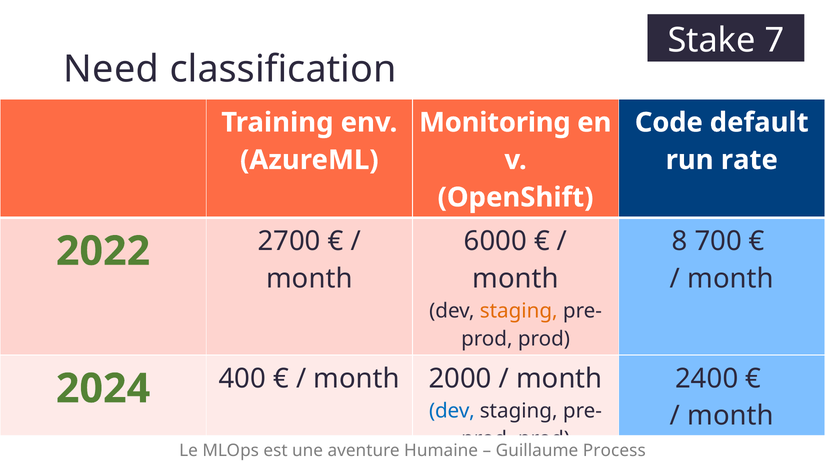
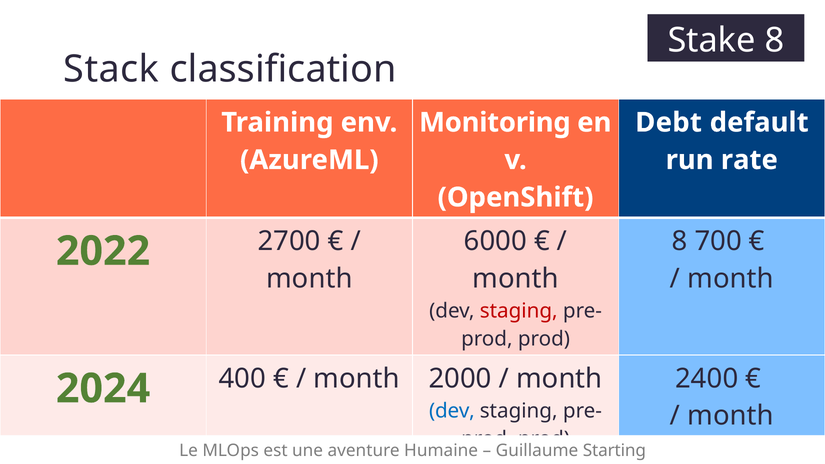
Stake 7: 7 -> 8
Need: Need -> Stack
Code: Code -> Debt
staging at (519, 311) colour: orange -> red
Process: Process -> Starting
